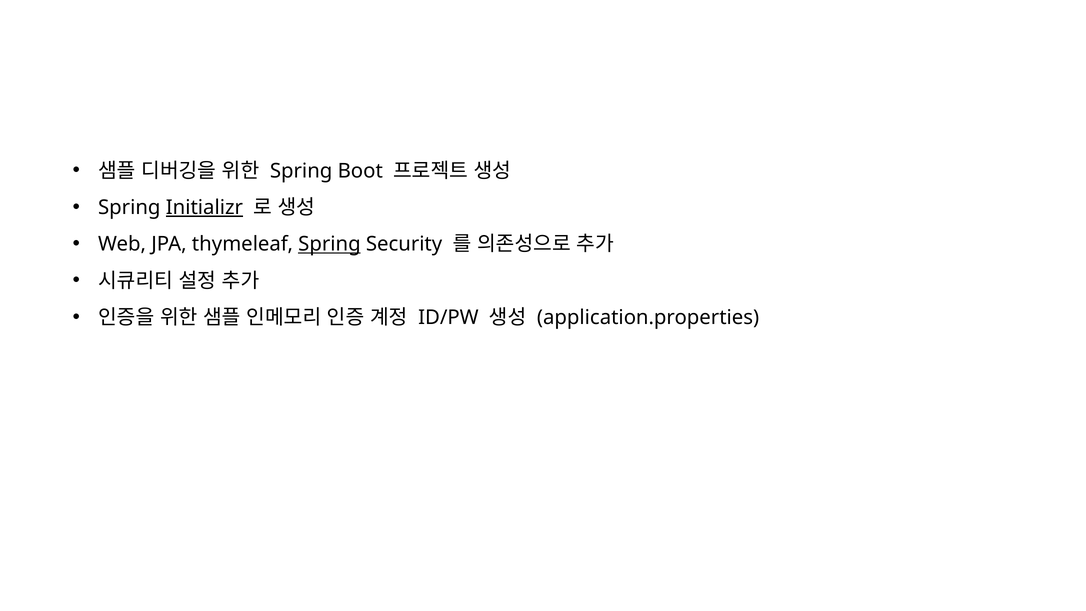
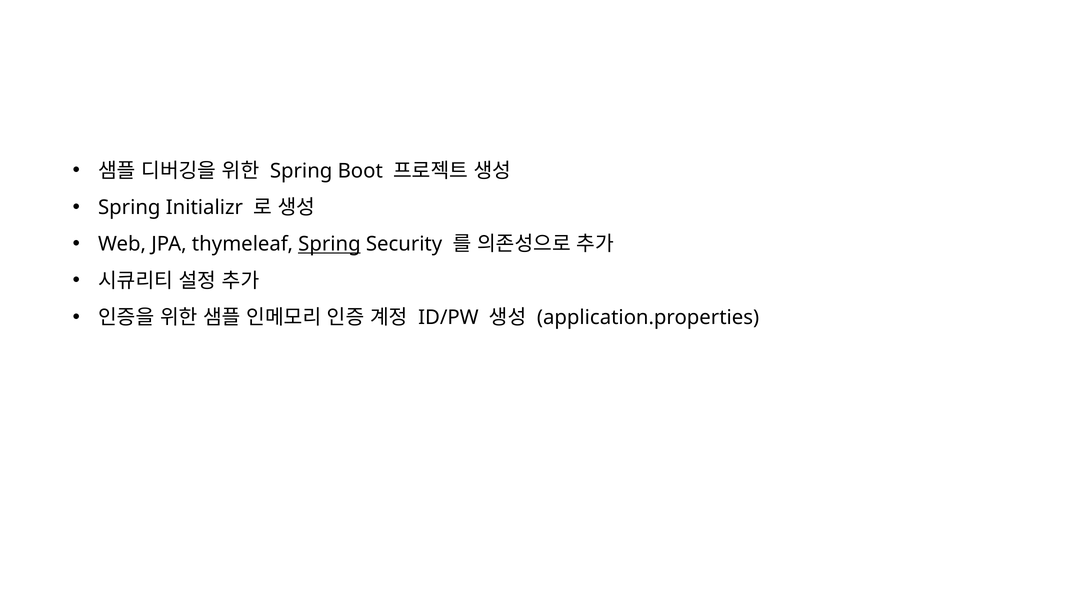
Initializr underline: present -> none
